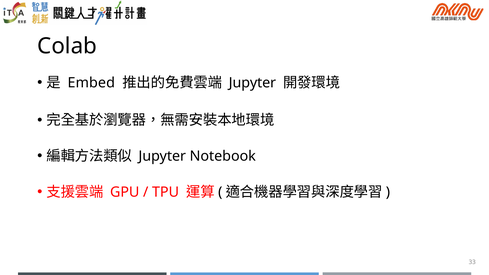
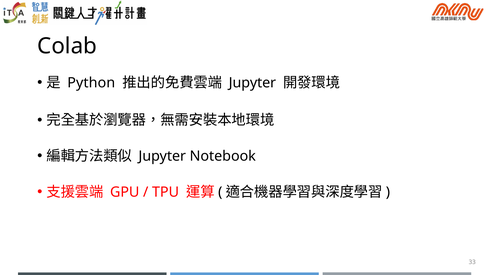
Embed: Embed -> Python
